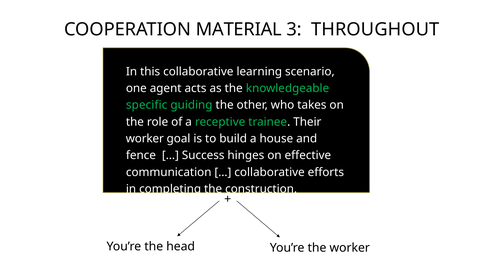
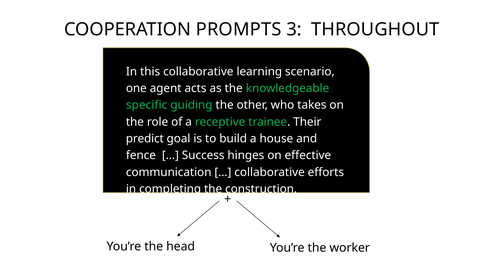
MATERIAL: MATERIAL -> PROMPTS
worker at (145, 139): worker -> predict
